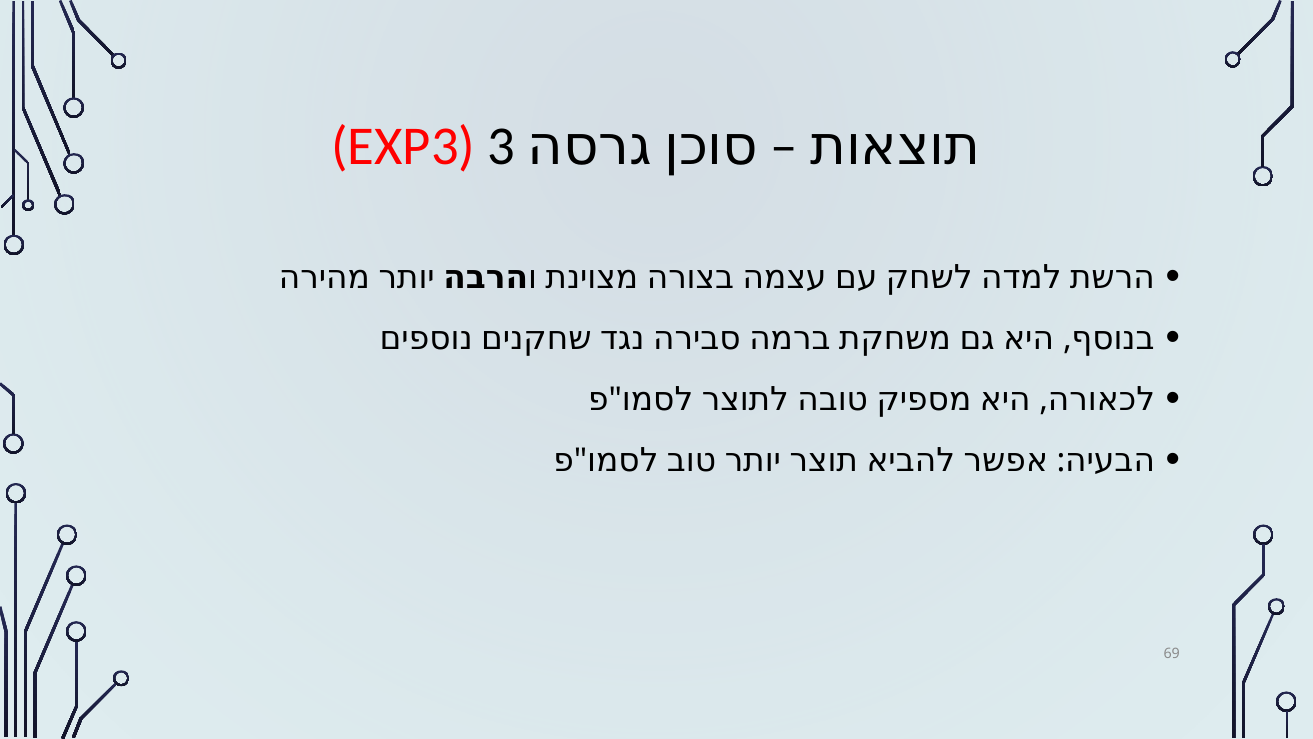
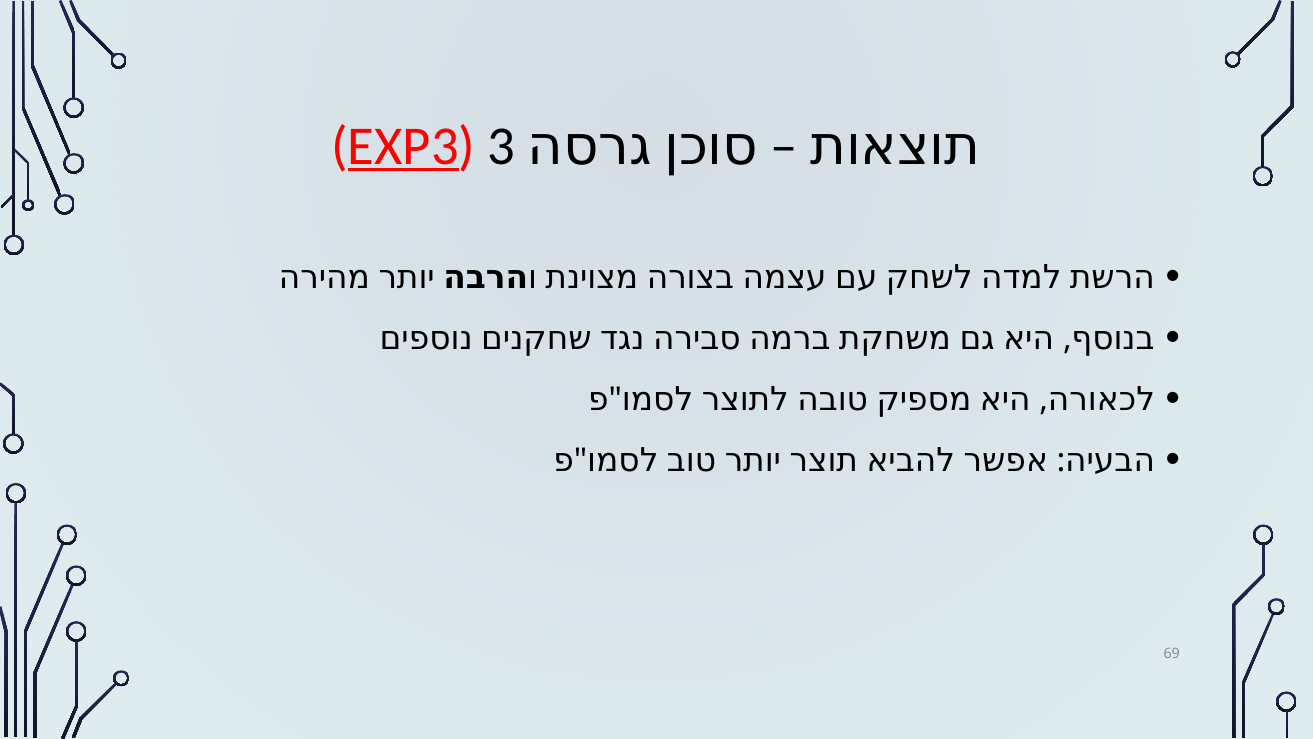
EXP3 underline: none -> present
